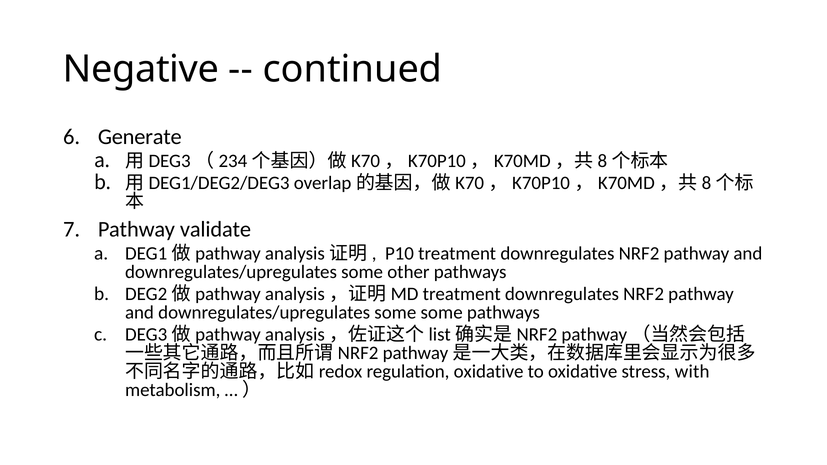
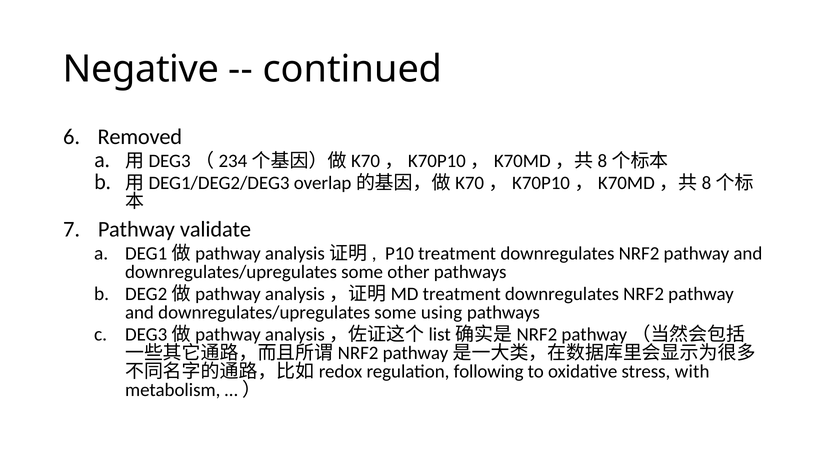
Generate: Generate -> Removed
some some: some -> using
regulation oxidative: oxidative -> following
